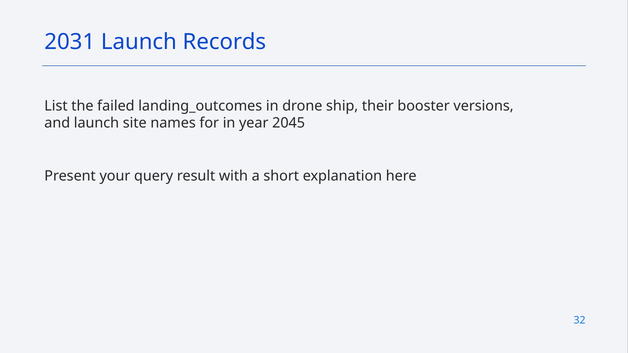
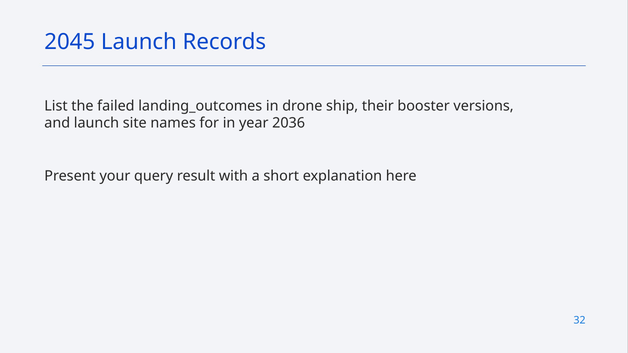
2031: 2031 -> 2045
2045: 2045 -> 2036
